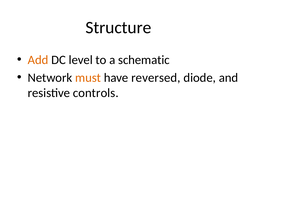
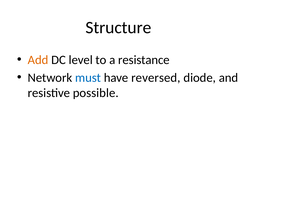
schematic: schematic -> resistance
must colour: orange -> blue
controls: controls -> possible
